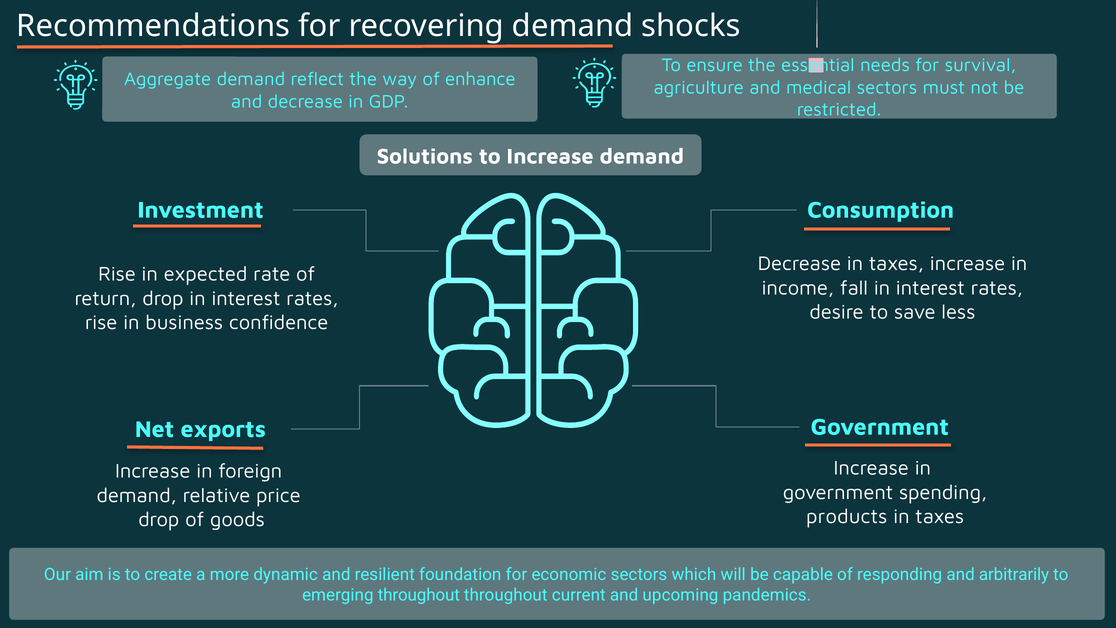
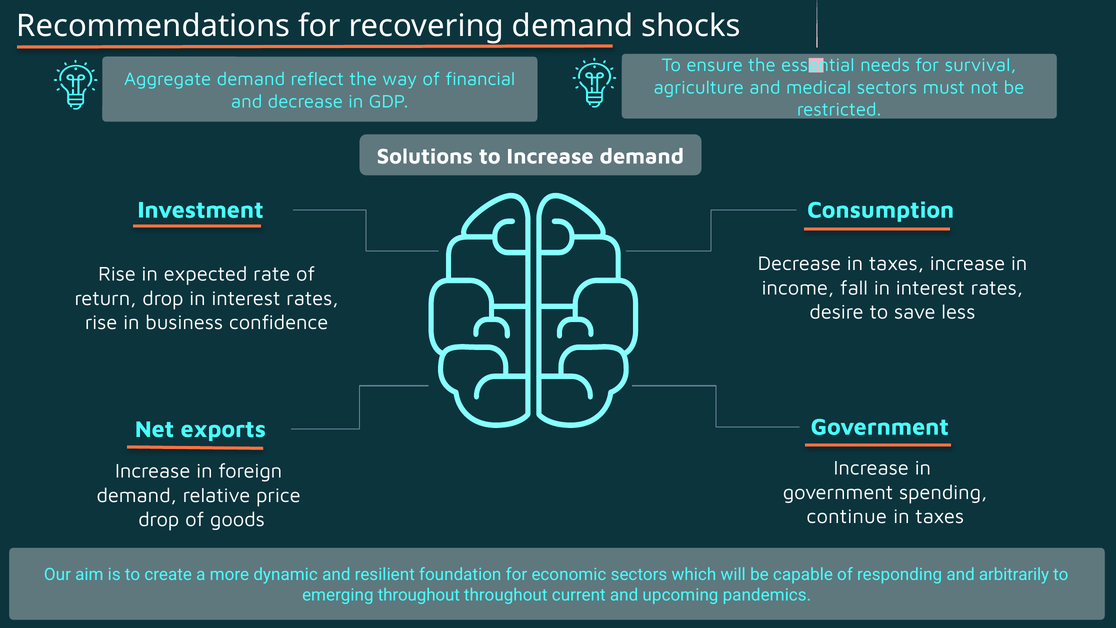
enhance: enhance -> financial
products: products -> continue
